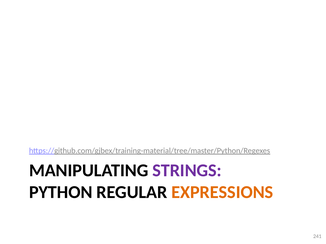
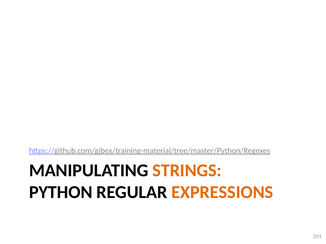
STRINGS colour: purple -> orange
